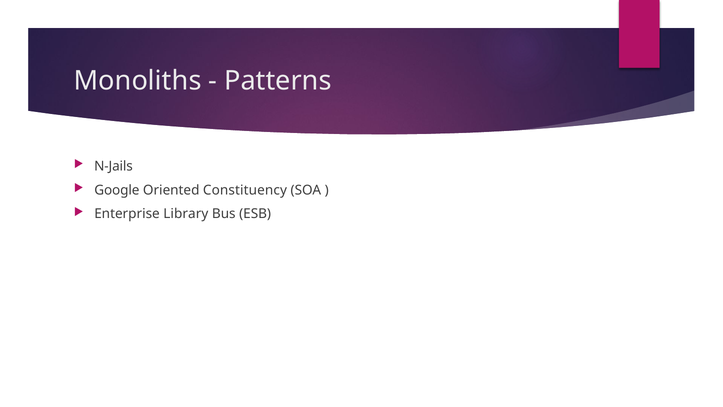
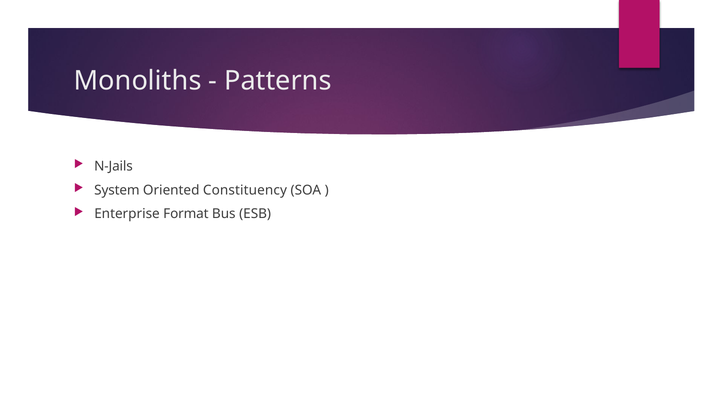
Google: Google -> System
Library: Library -> Format
